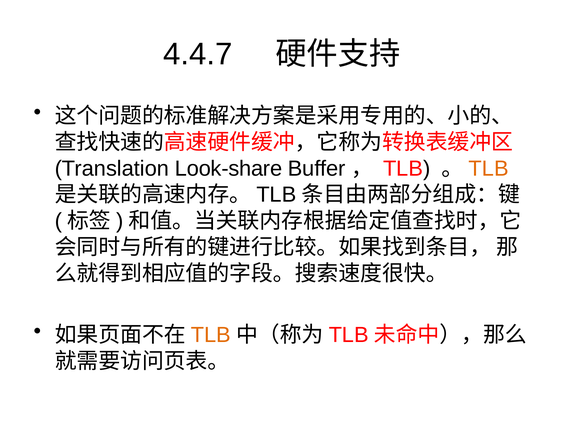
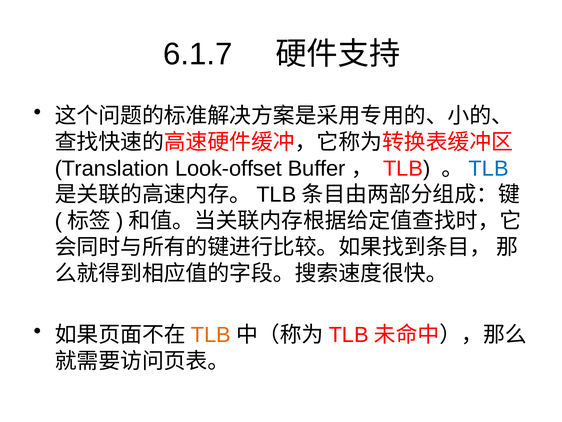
4.4.7: 4.4.7 -> 6.1.7
Look-share: Look-share -> Look-offset
TLB at (489, 168) colour: orange -> blue
